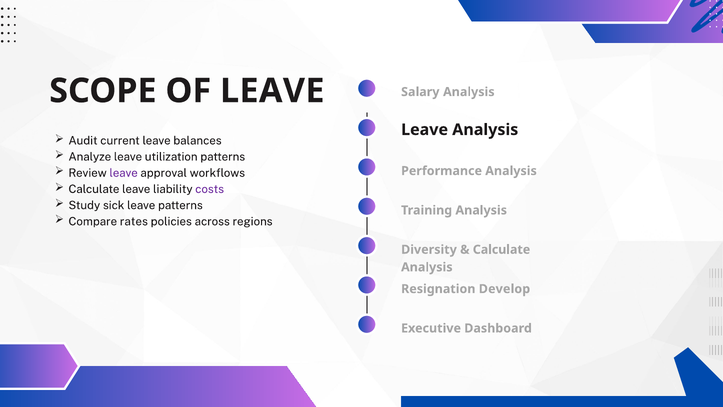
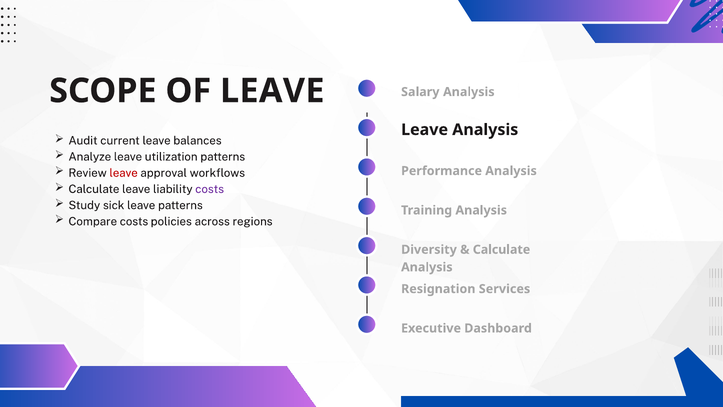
leave at (124, 173) colour: purple -> red
Compare rates: rates -> costs
Develop: Develop -> Services
